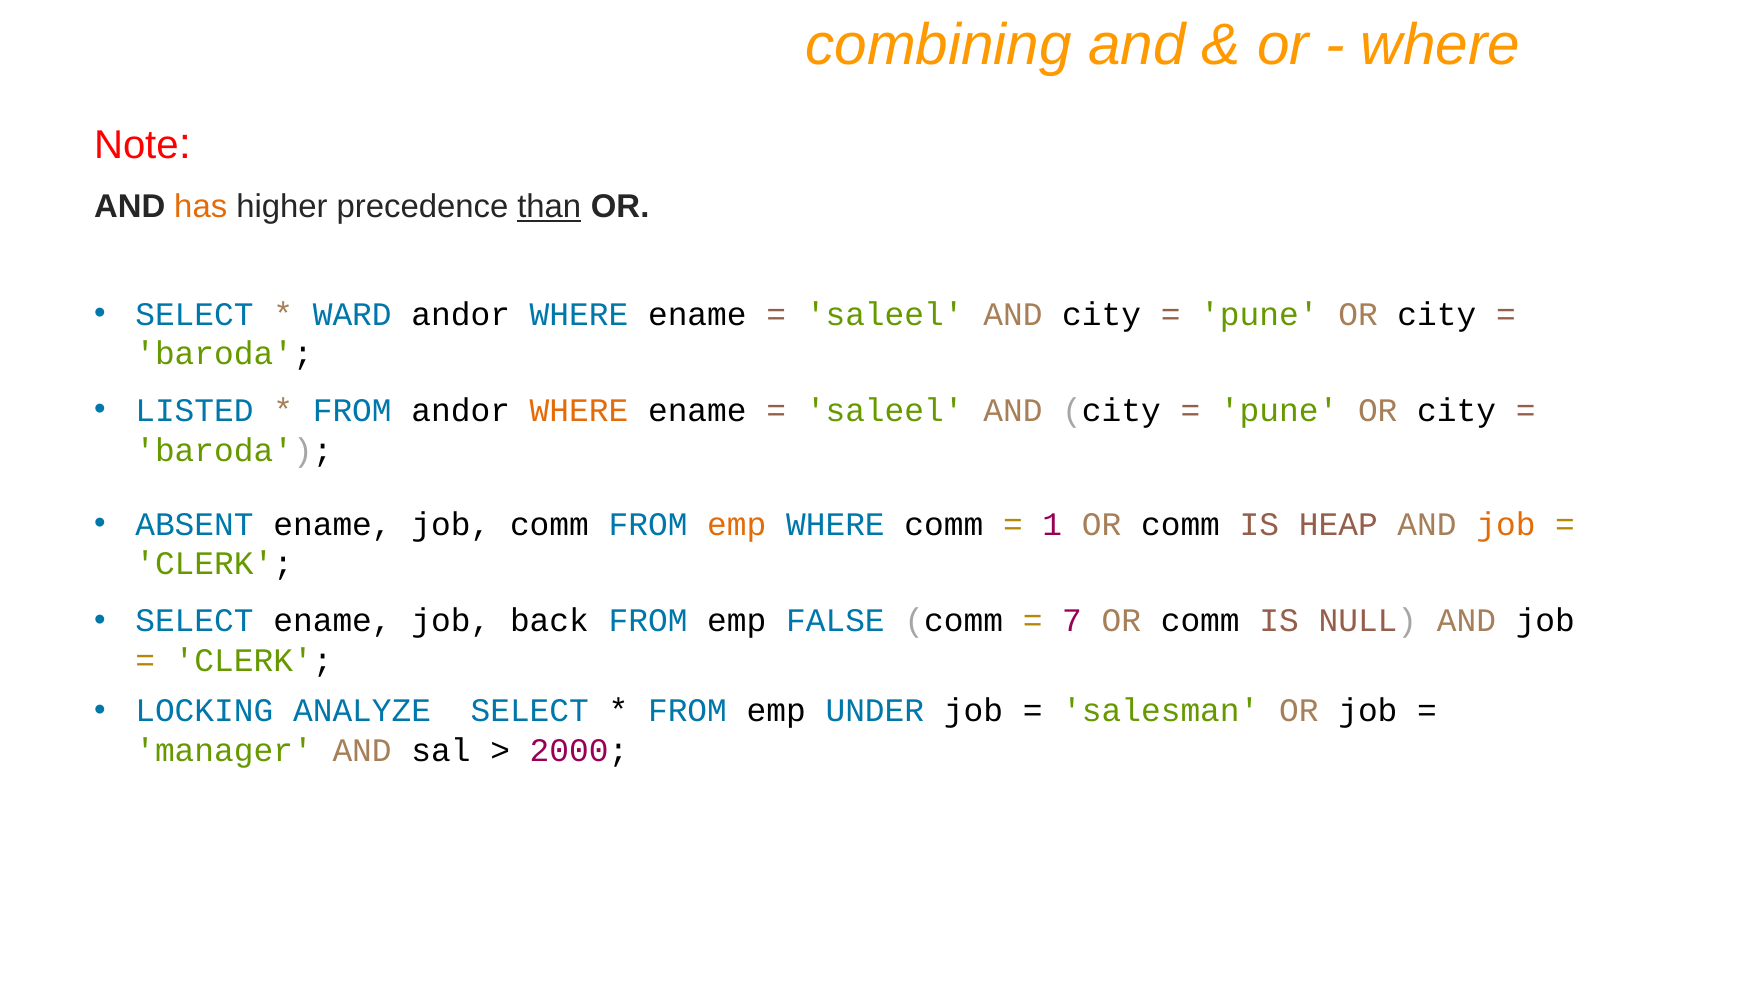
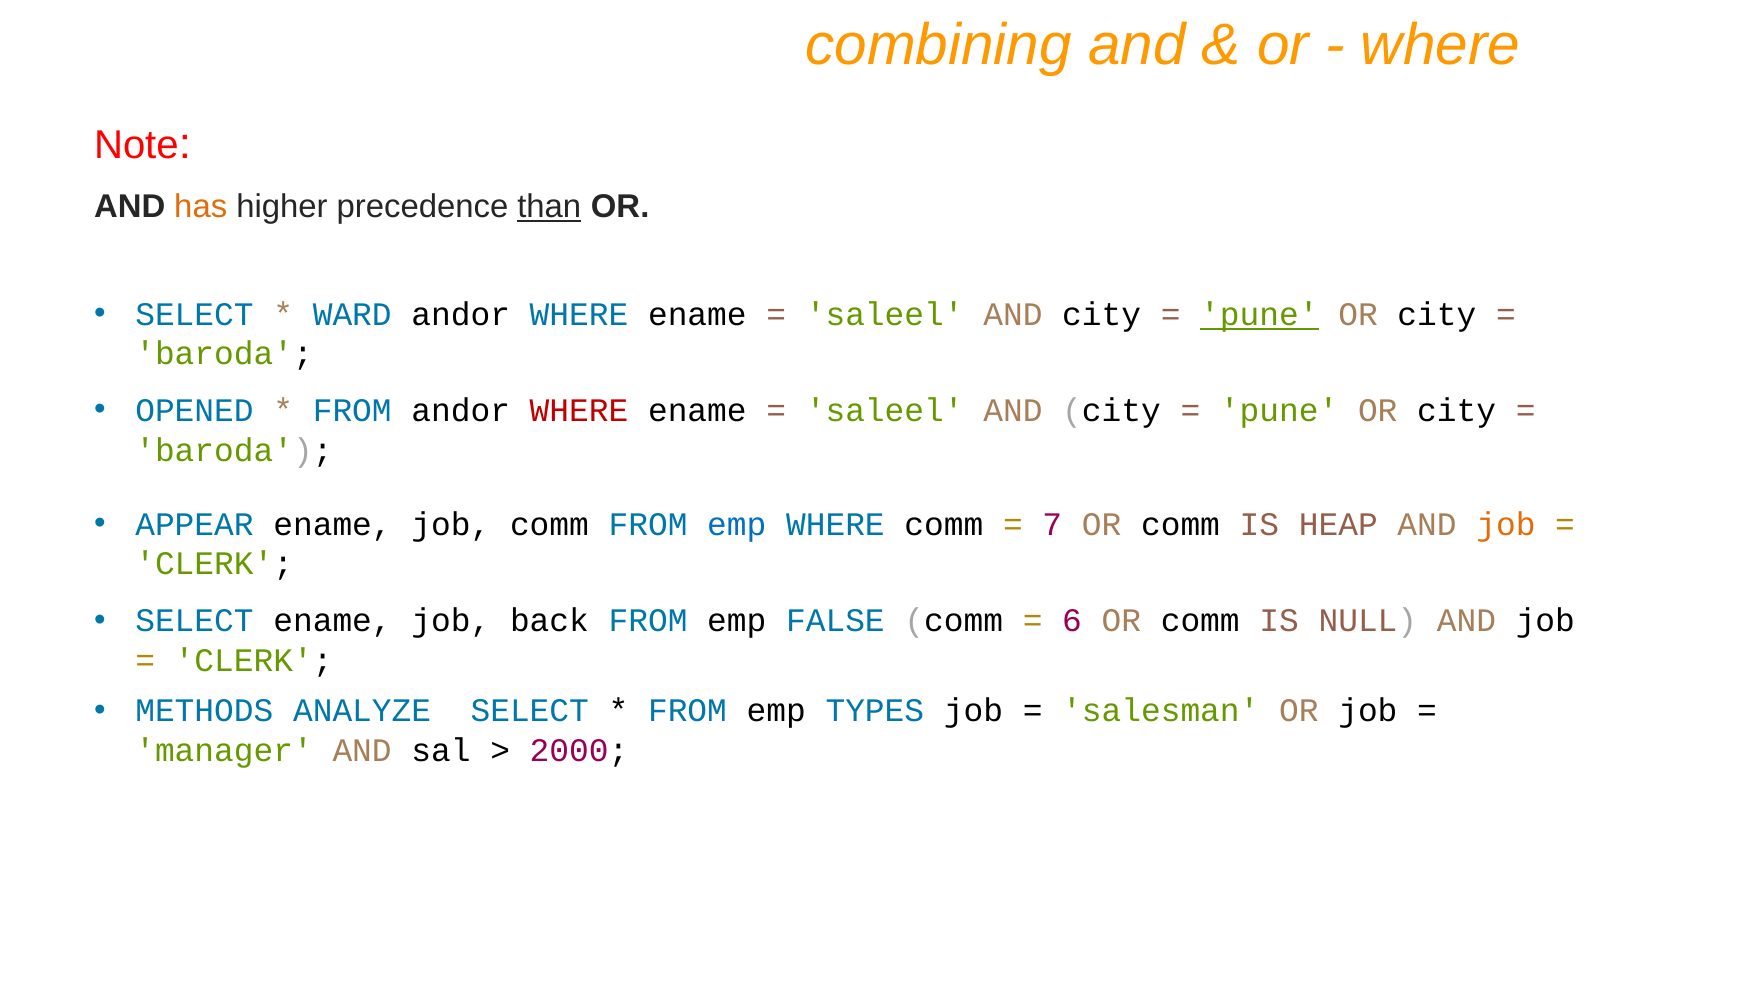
pune at (1259, 314) underline: none -> present
LISTED: LISTED -> OPENED
WHERE at (579, 411) colour: orange -> red
ABSENT: ABSENT -> APPEAR
emp at (737, 525) colour: orange -> blue
1: 1 -> 7
7: 7 -> 6
LOCKING: LOCKING -> METHODS
UNDER: UNDER -> TYPES
